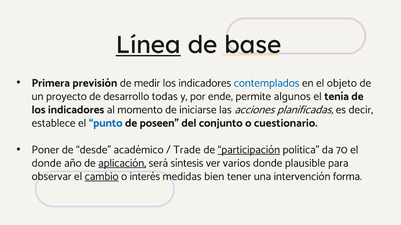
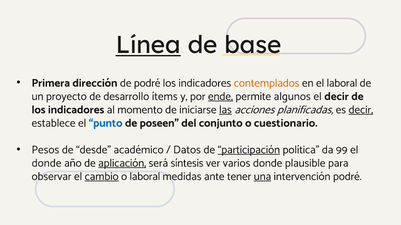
previsión: previsión -> dirección
de medir: medir -> podré
contemplados colour: blue -> orange
el objeto: objeto -> laboral
todas: todas -> ítems
ende underline: none -> present
el tenía: tenía -> decir
las underline: none -> present
decir at (361, 110) underline: none -> present
Poner: Poner -> Pesos
Trade: Trade -> Datos
70: 70 -> 99
o interés: interés -> laboral
bien: bien -> ante
una underline: none -> present
intervención forma: forma -> podré
